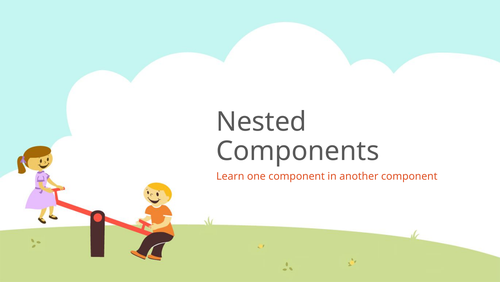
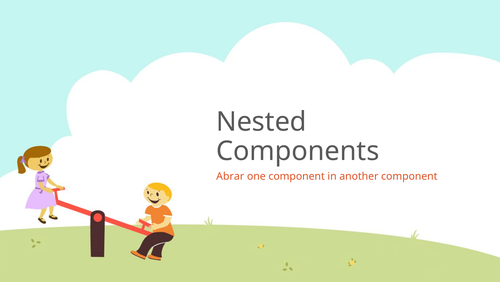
Learn: Learn -> Abrar
